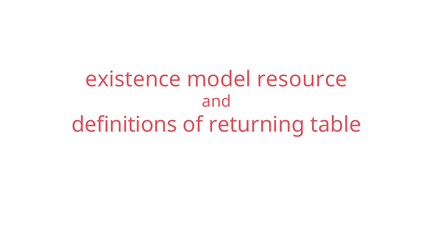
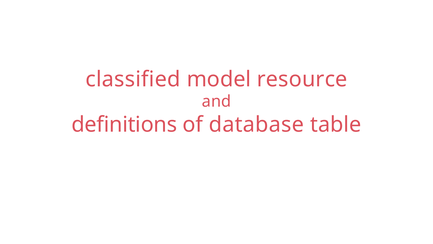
existence: existence -> classified
returning: returning -> database
